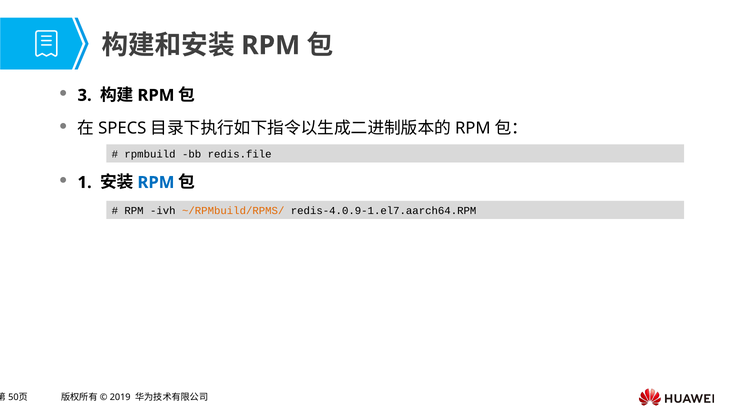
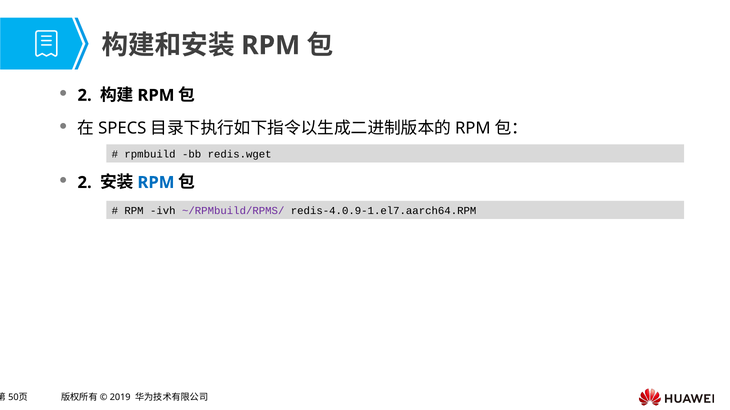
3 at (85, 95): 3 -> 2
redis.file: redis.file -> redis.wget
1 at (85, 183): 1 -> 2
~/RPMbuild/RPMS/ colour: orange -> purple
